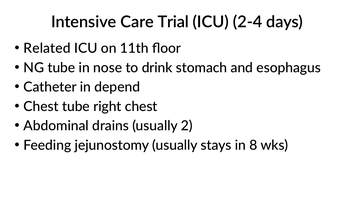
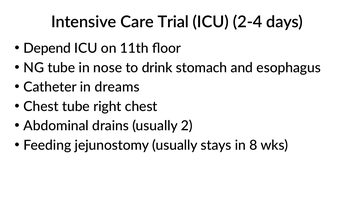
Related: Related -> Depend
depend: depend -> dreams
